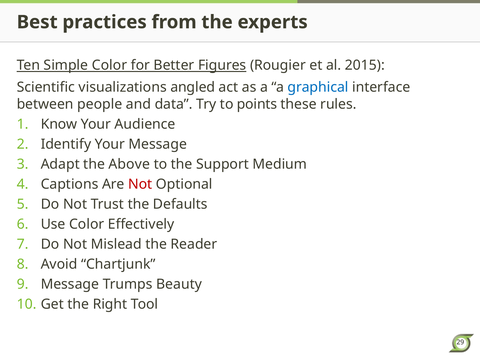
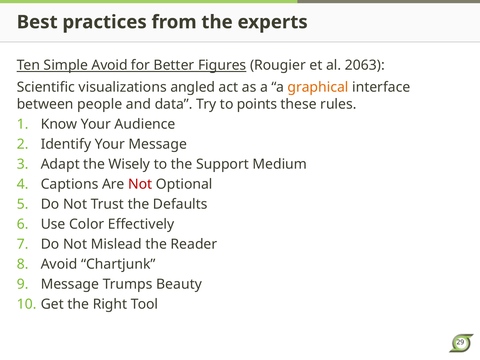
Simple Color: Color -> Avoid
2015: 2015 -> 2063
graphical colour: blue -> orange
Above: Above -> Wisely
